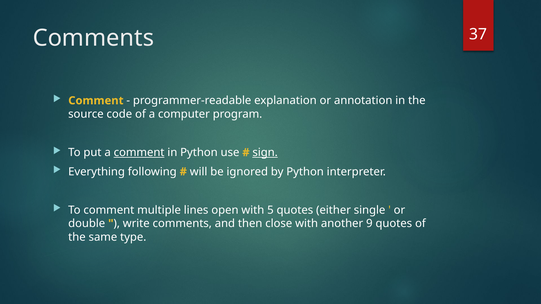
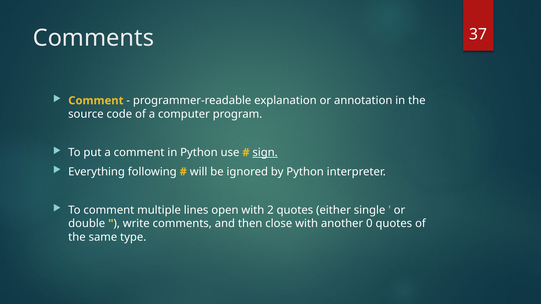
comment at (139, 153) underline: present -> none
5: 5 -> 2
9: 9 -> 0
